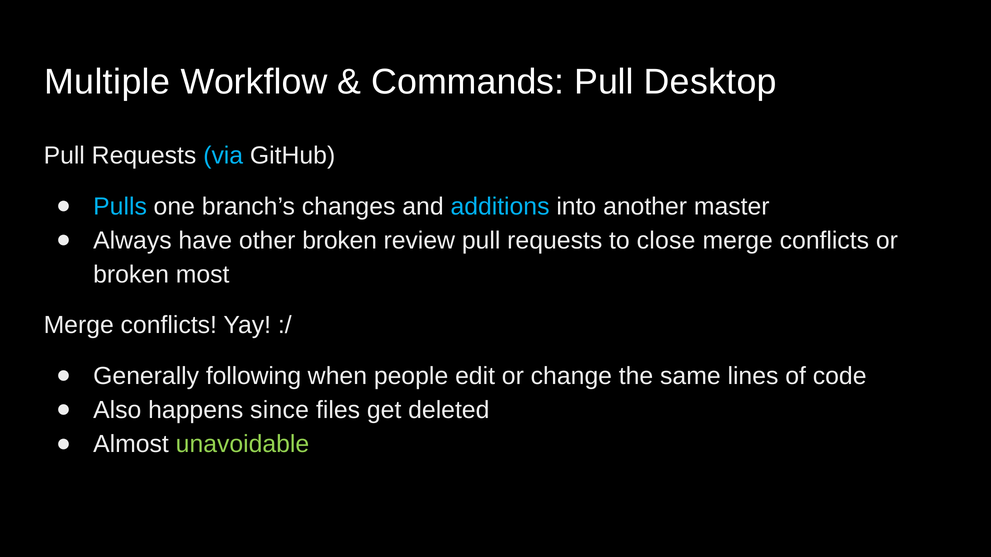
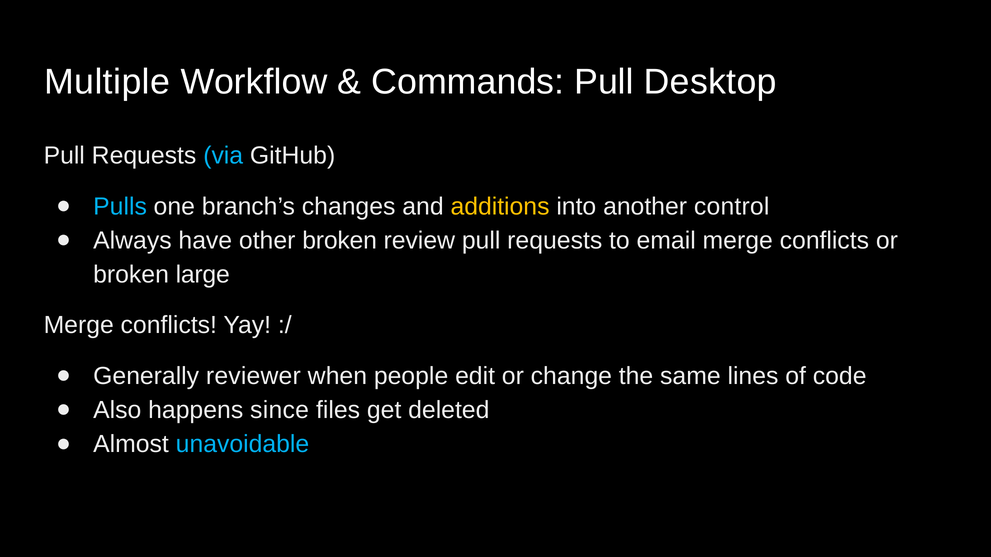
additions colour: light blue -> yellow
master: master -> control
close: close -> email
most: most -> large
following: following -> reviewer
unavoidable colour: light green -> light blue
